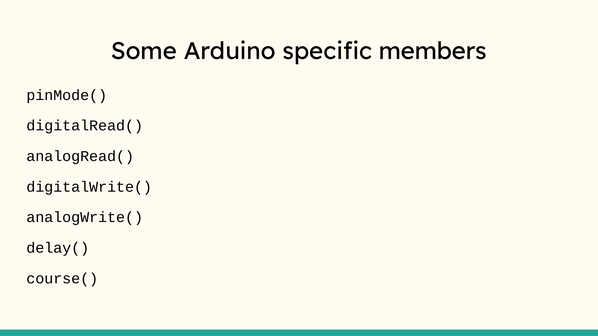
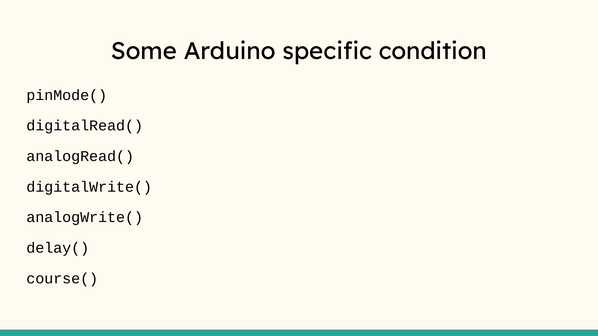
members: members -> condition
